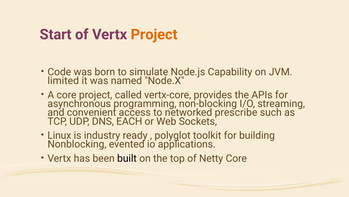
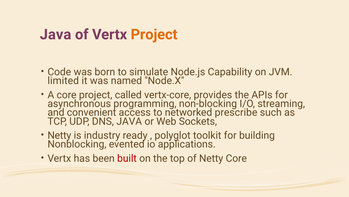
Start at (56, 34): Start -> Java
DNS EACH: EACH -> JAVA
Linux at (59, 135): Linux -> Netty
built colour: black -> red
